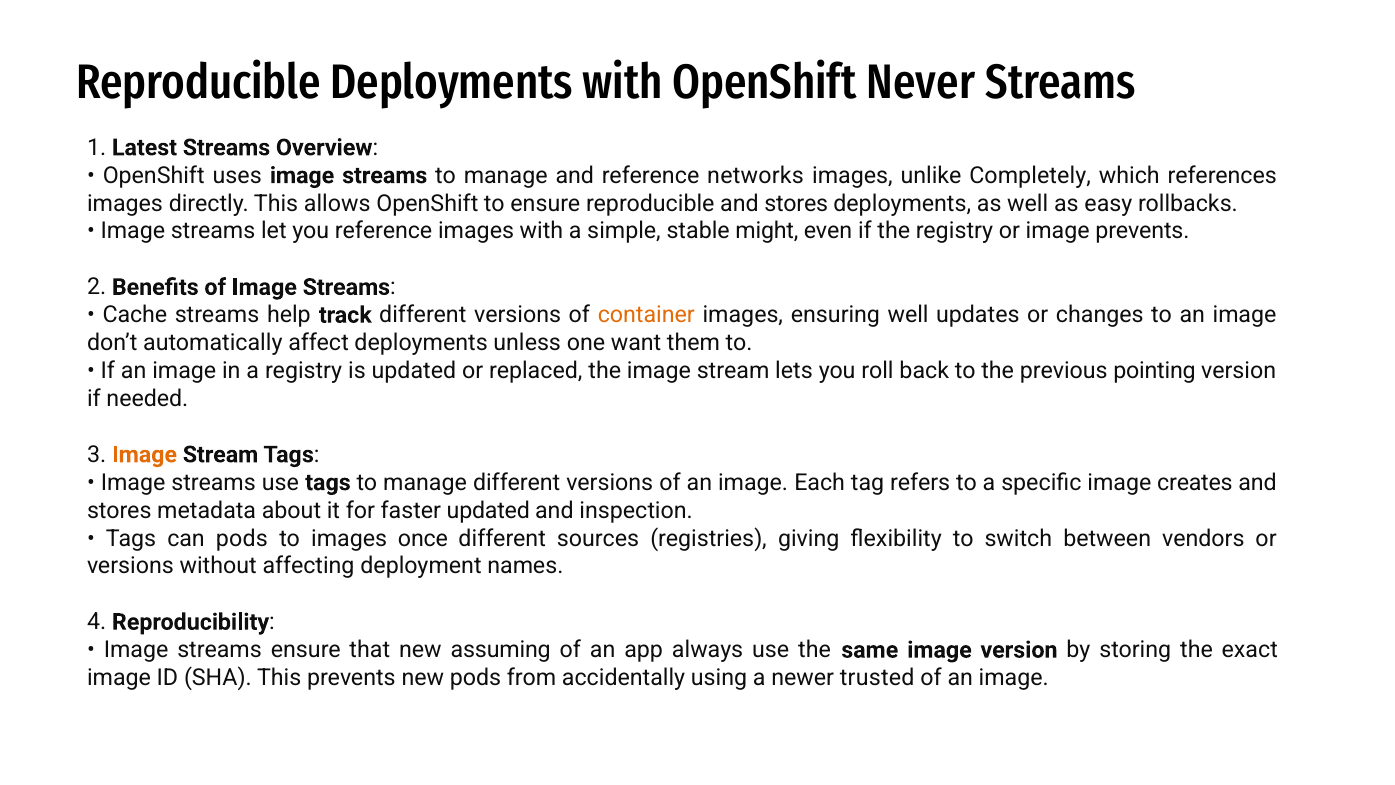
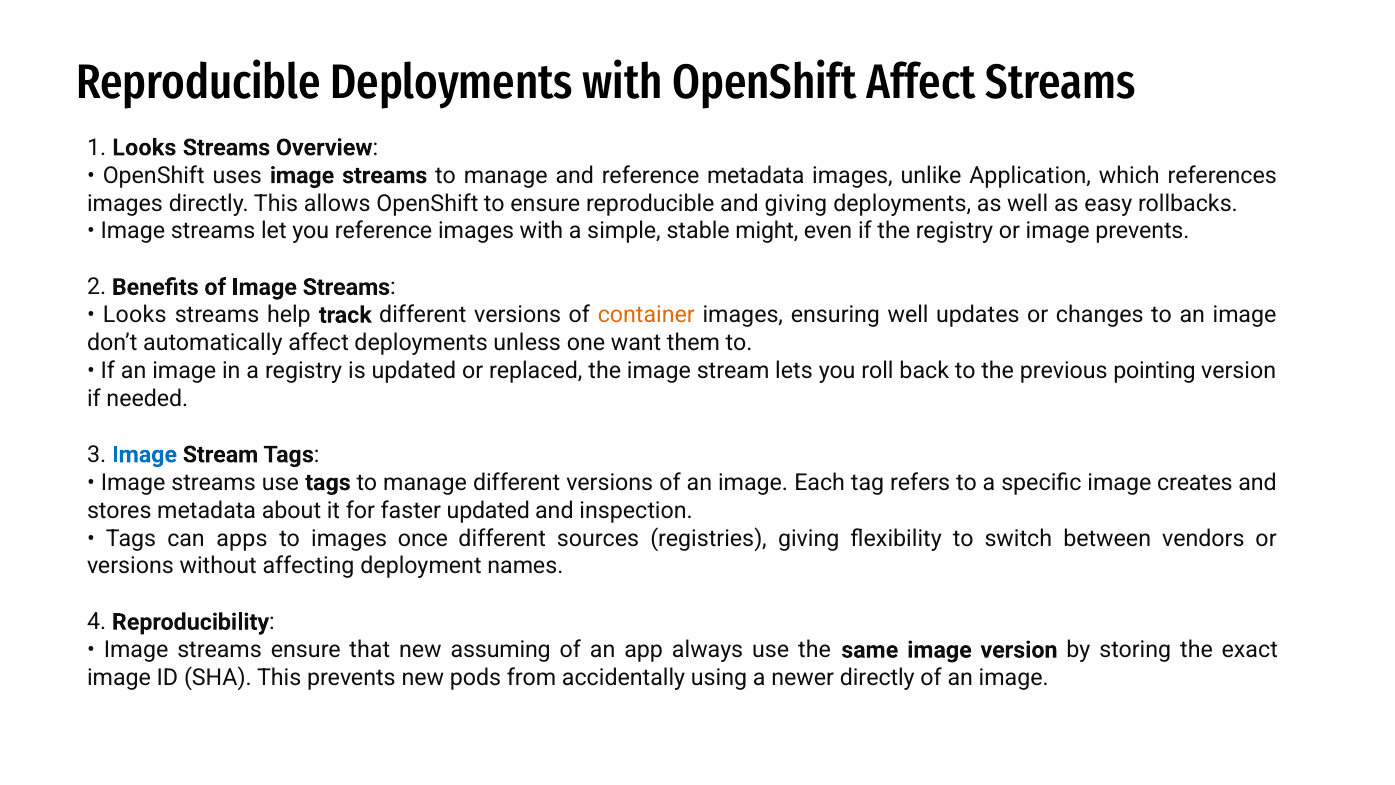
OpenShift Never: Never -> Affect
1 Latest: Latest -> Looks
reference networks: networks -> metadata
Completely: Completely -> Application
reproducible and stores: stores -> giving
Cache at (135, 315): Cache -> Looks
Image at (144, 454) colour: orange -> blue
can pods: pods -> apps
newer trusted: trusted -> directly
